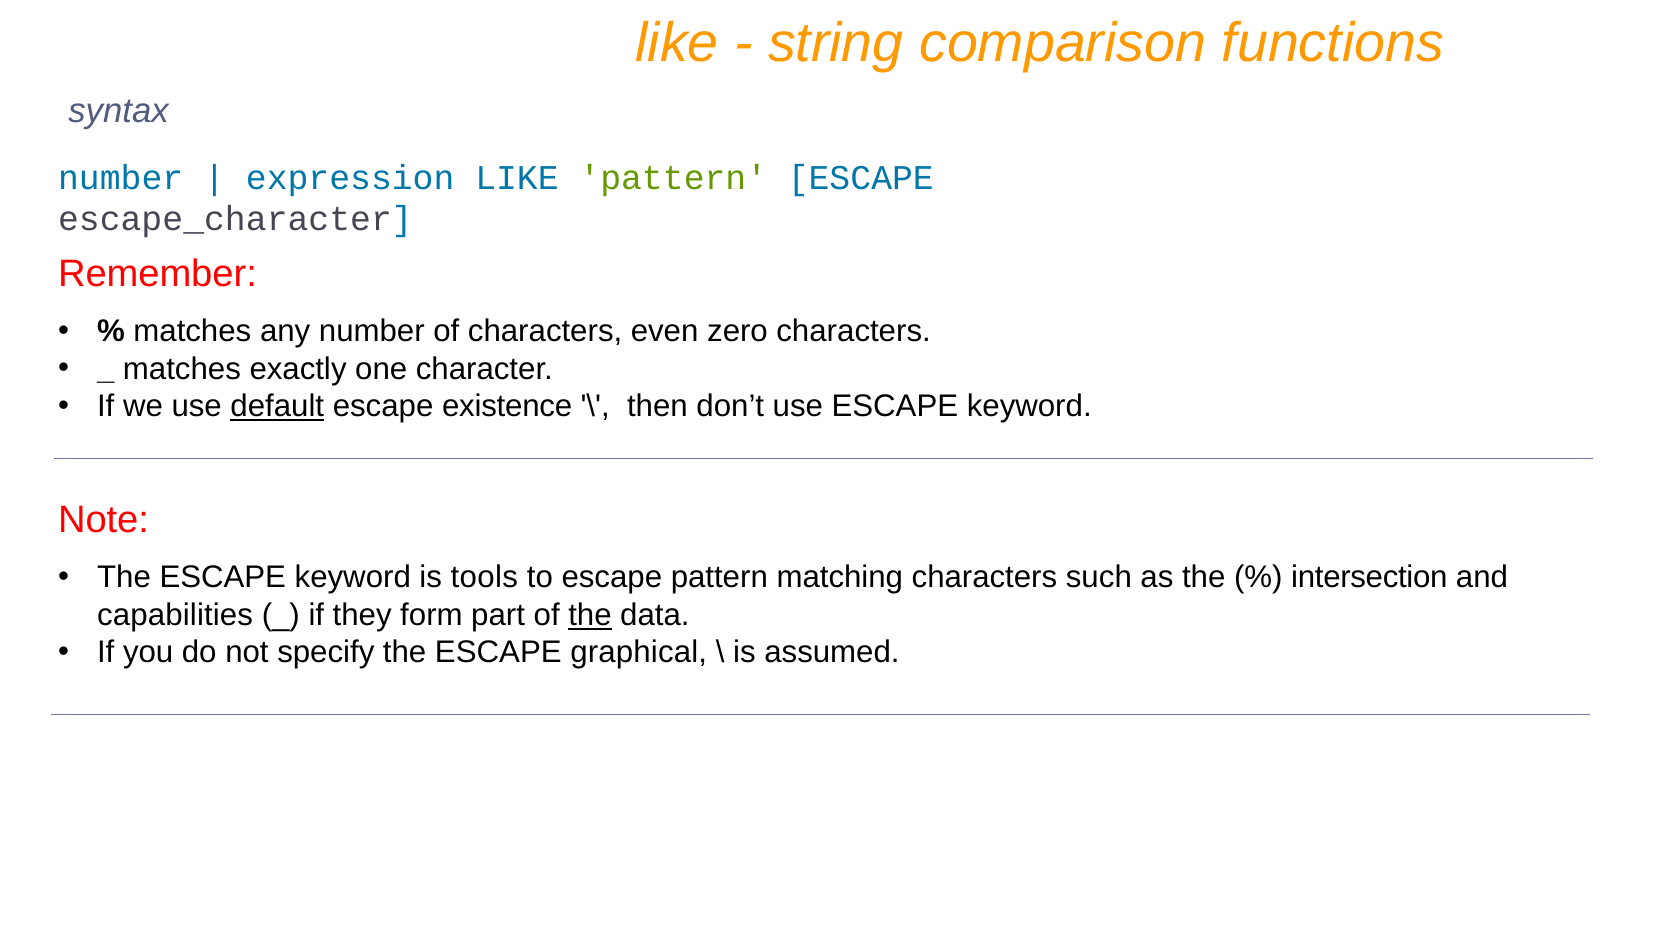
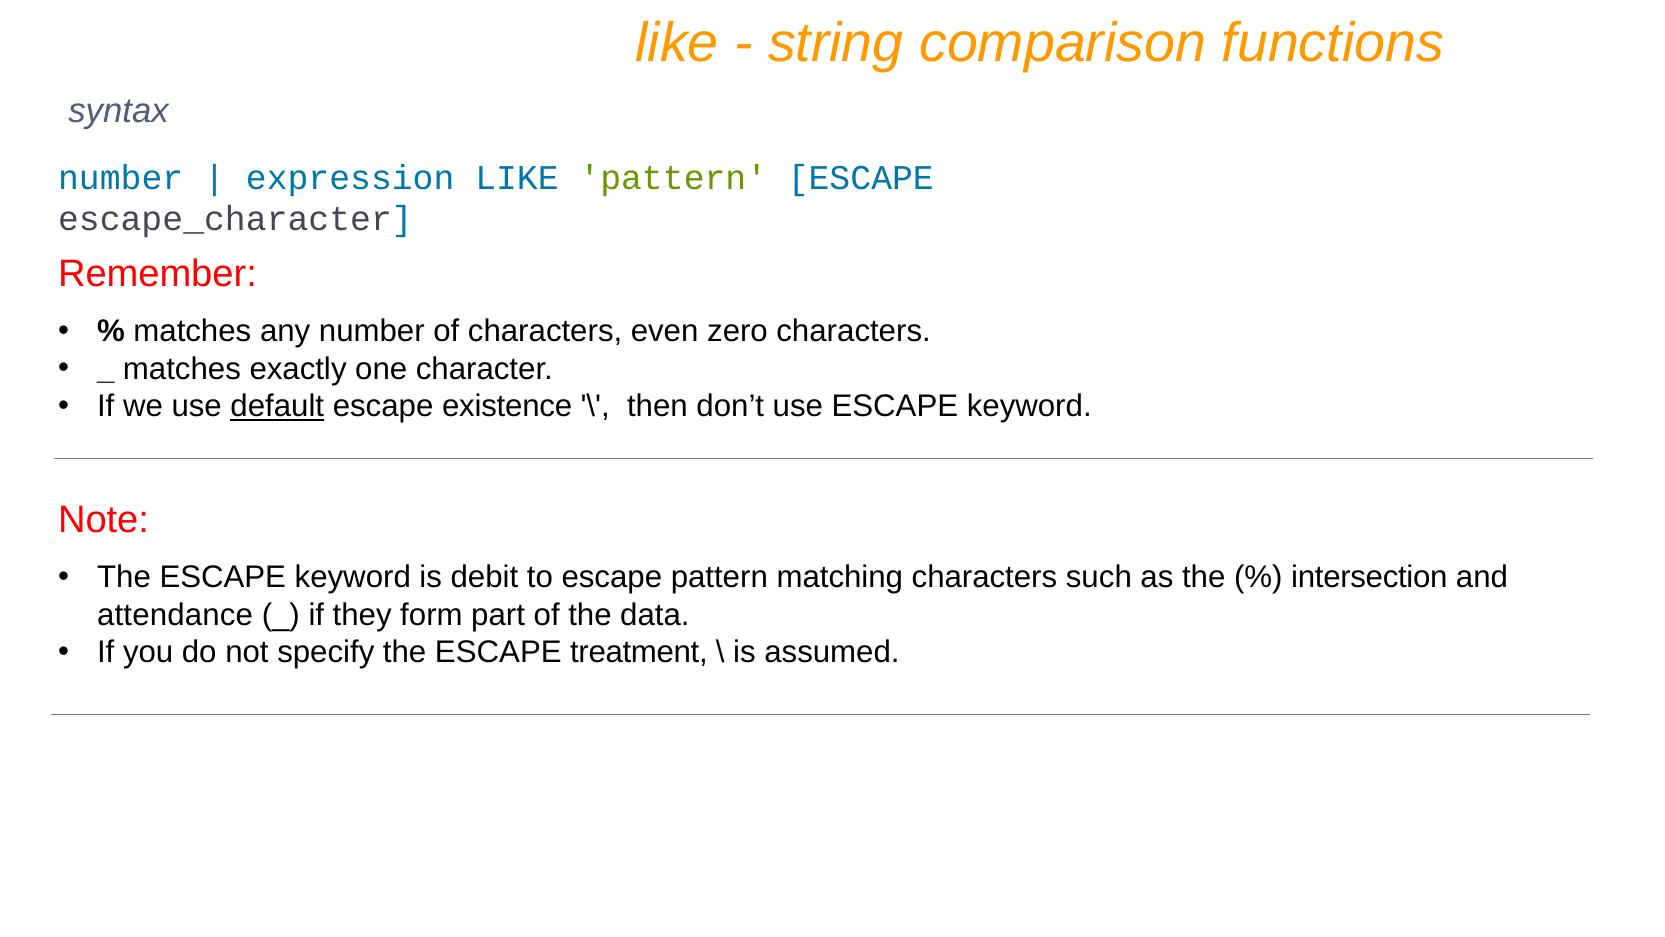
tools: tools -> debit
capabilities: capabilities -> attendance
the at (590, 615) underline: present -> none
graphical: graphical -> treatment
